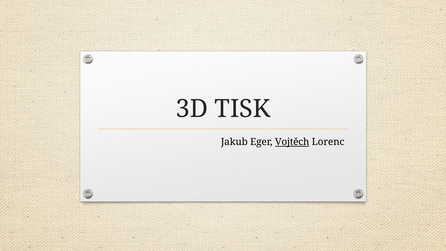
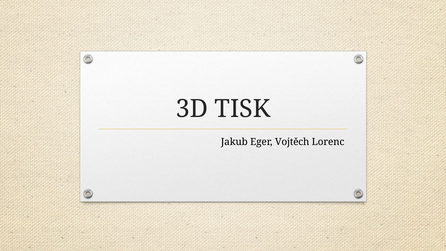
Vojtěch underline: present -> none
